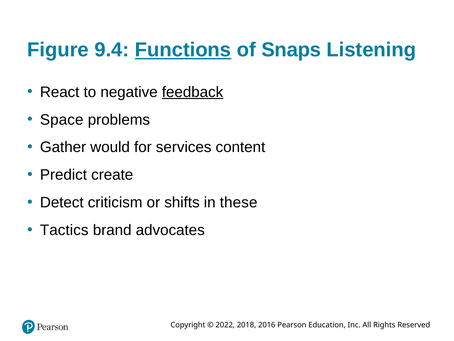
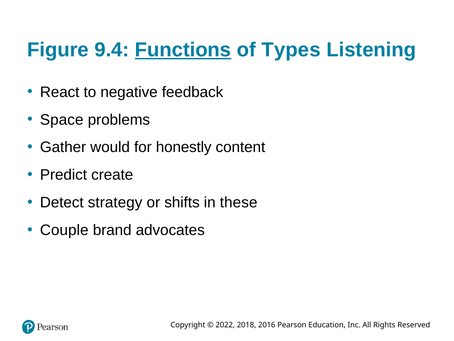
Snaps: Snaps -> Types
feedback underline: present -> none
services: services -> honestly
criticism: criticism -> strategy
Tactics: Tactics -> Couple
